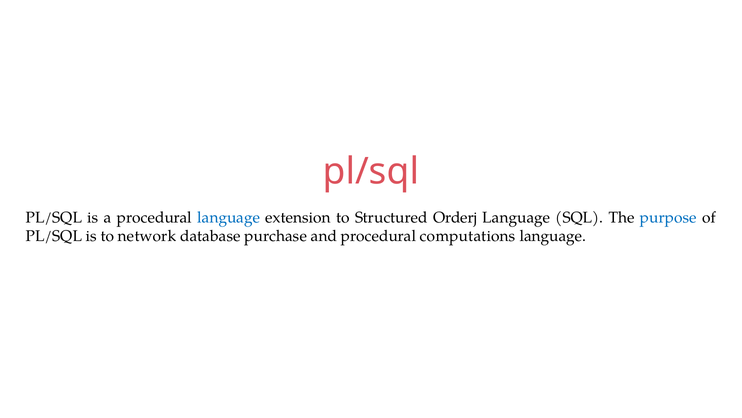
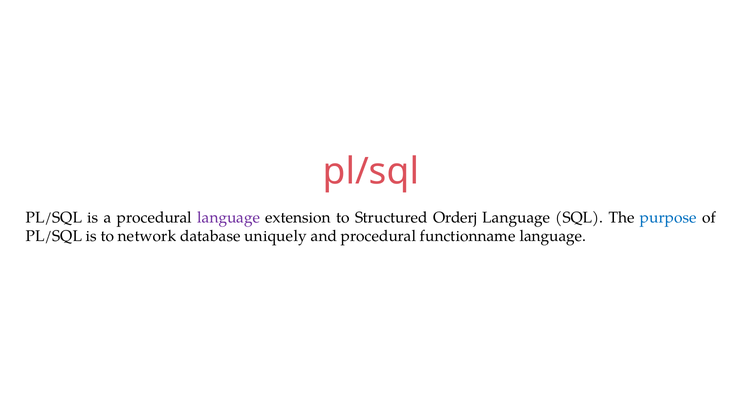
language at (229, 217) colour: blue -> purple
purchase: purchase -> uniquely
computations: computations -> functionname
